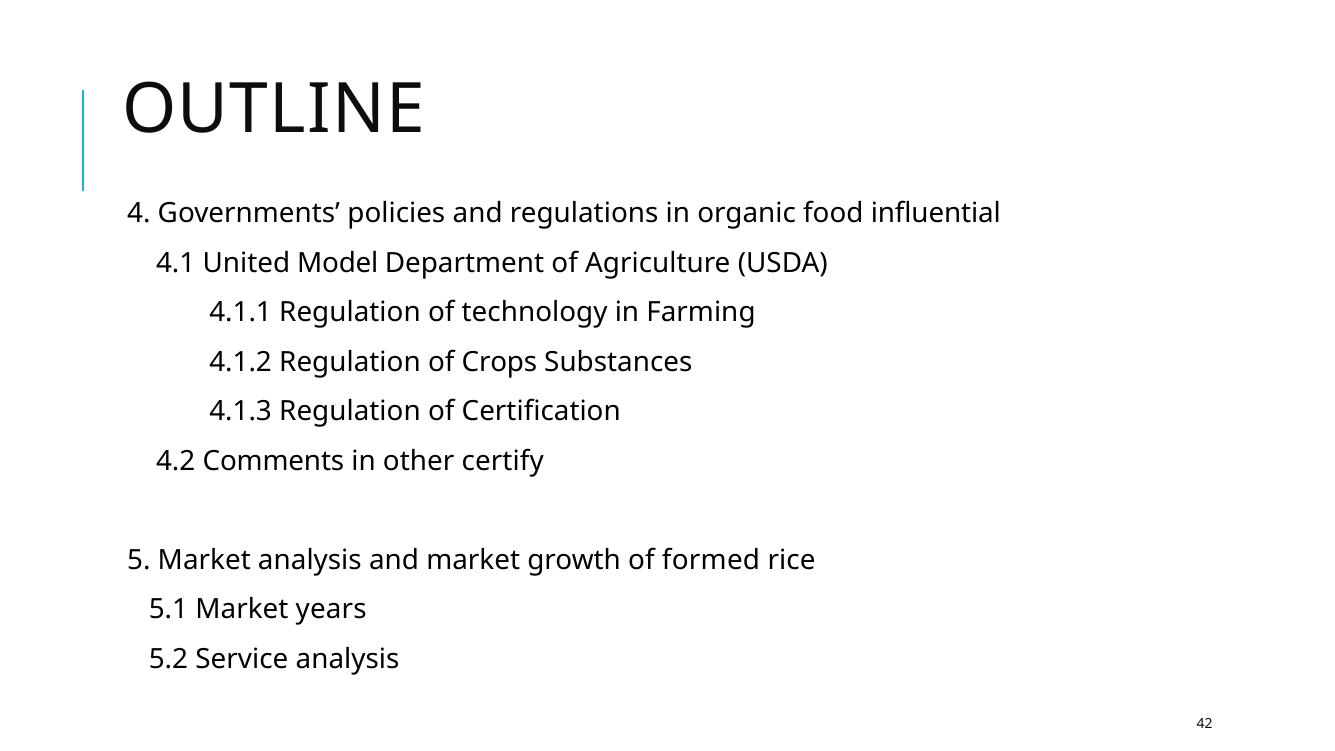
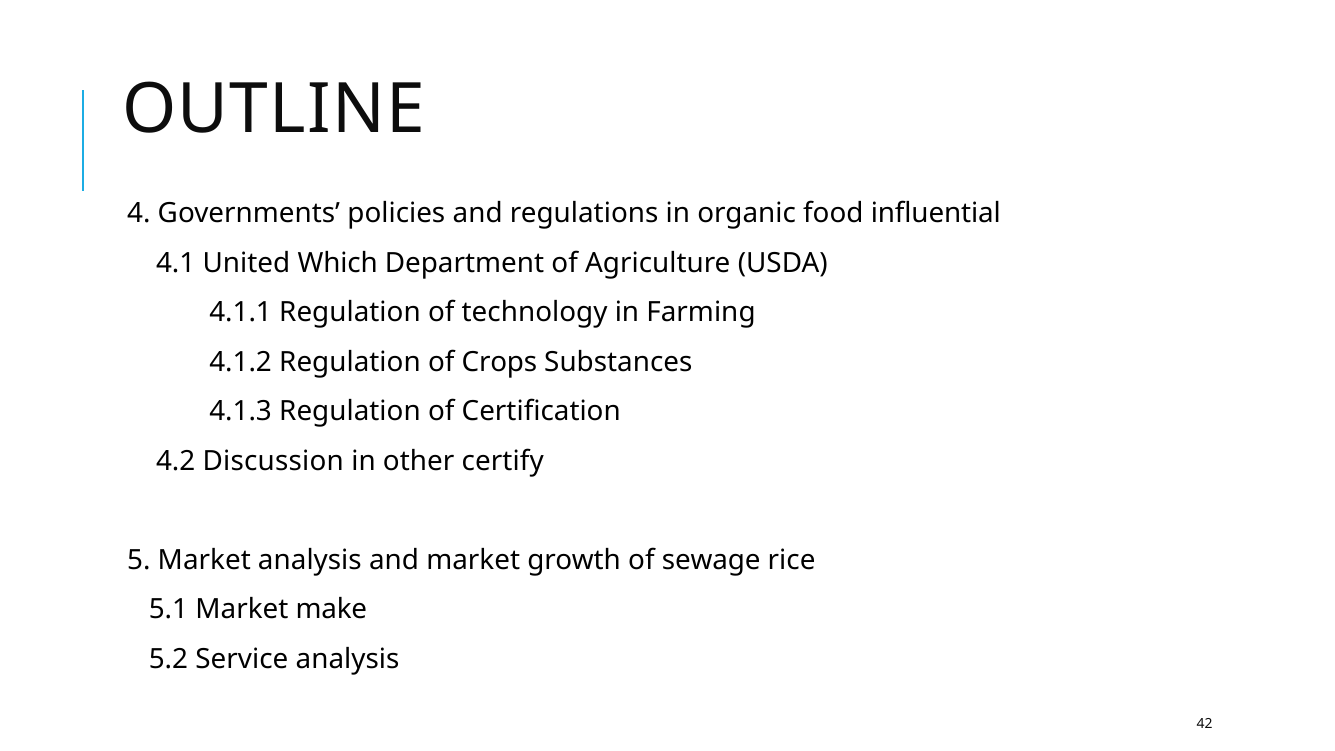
Model: Model -> Which
Comments: Comments -> Discussion
formed: formed -> sewage
years: years -> make
